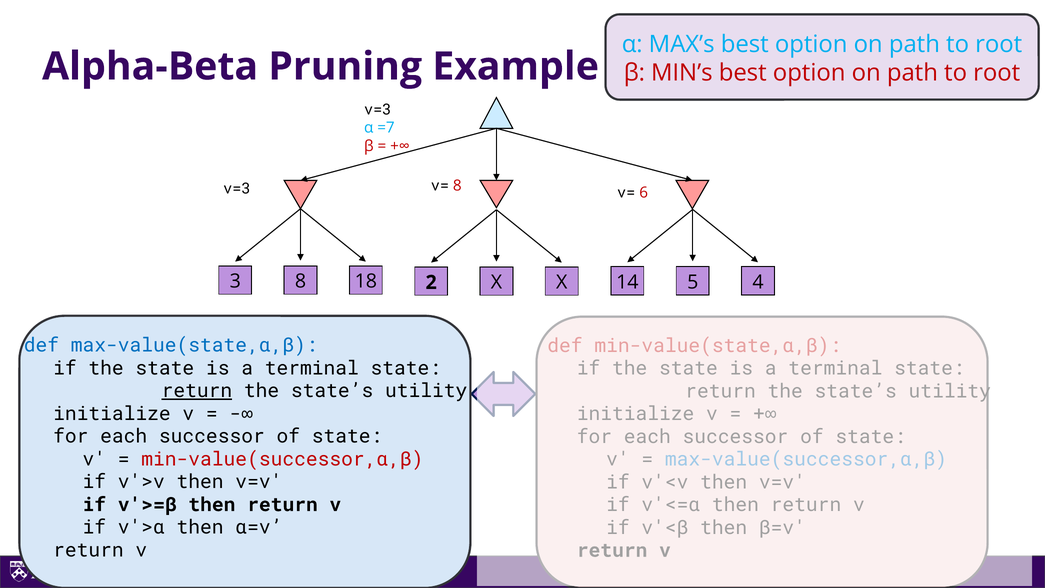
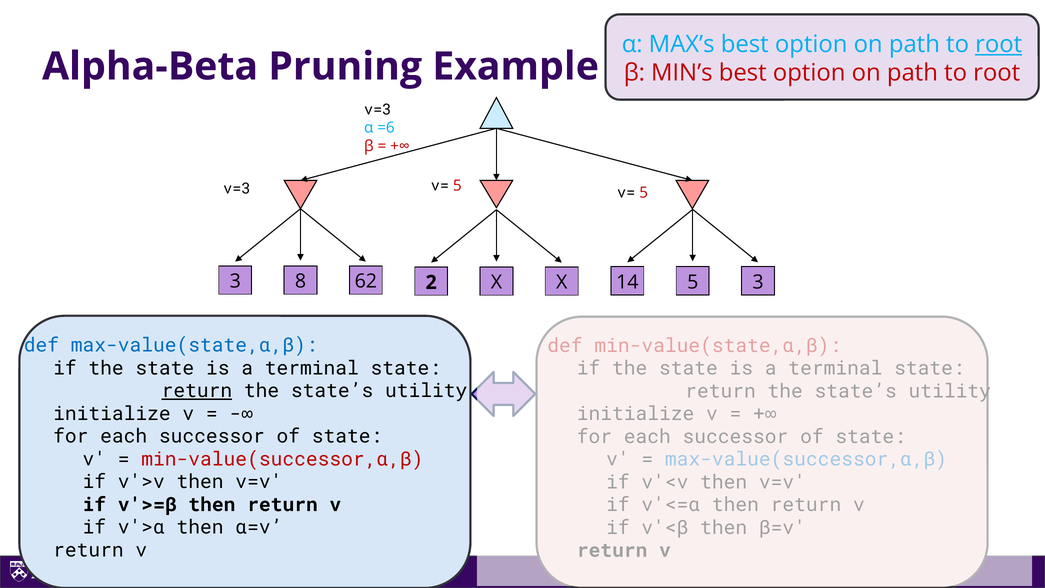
root at (999, 44) underline: none -> present
=7: =7 -> =6
v=3 v= 8: 8 -> 5
6 at (644, 193): 6 -> 5
18: 18 -> 62
5 4: 4 -> 3
